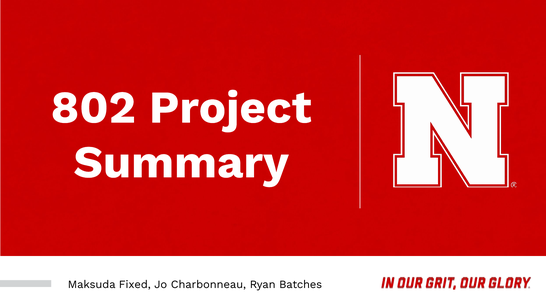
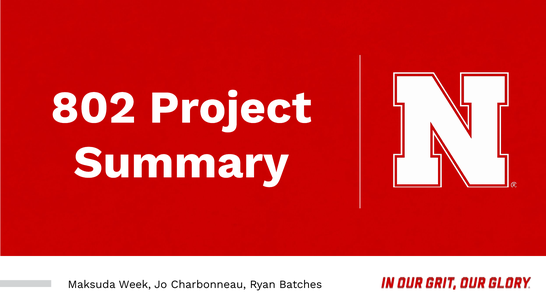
Fixed: Fixed -> Week
